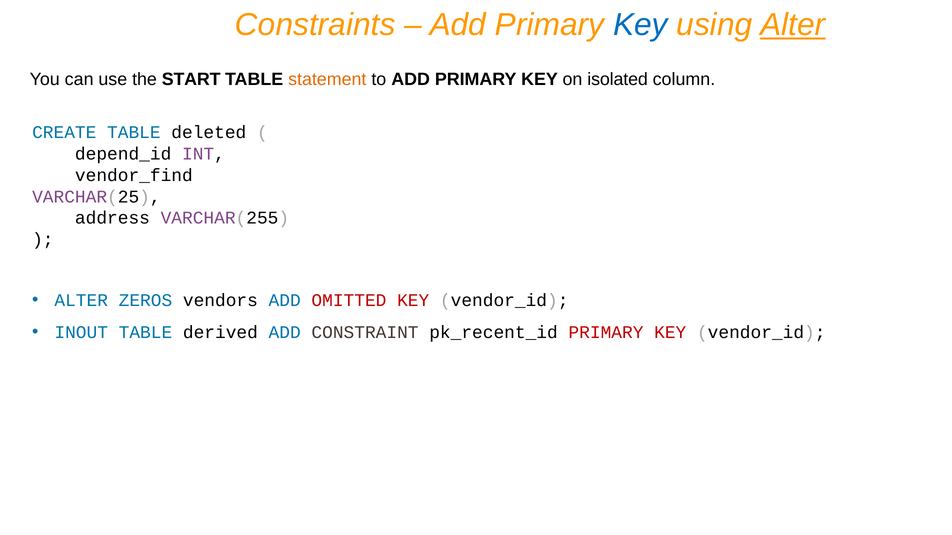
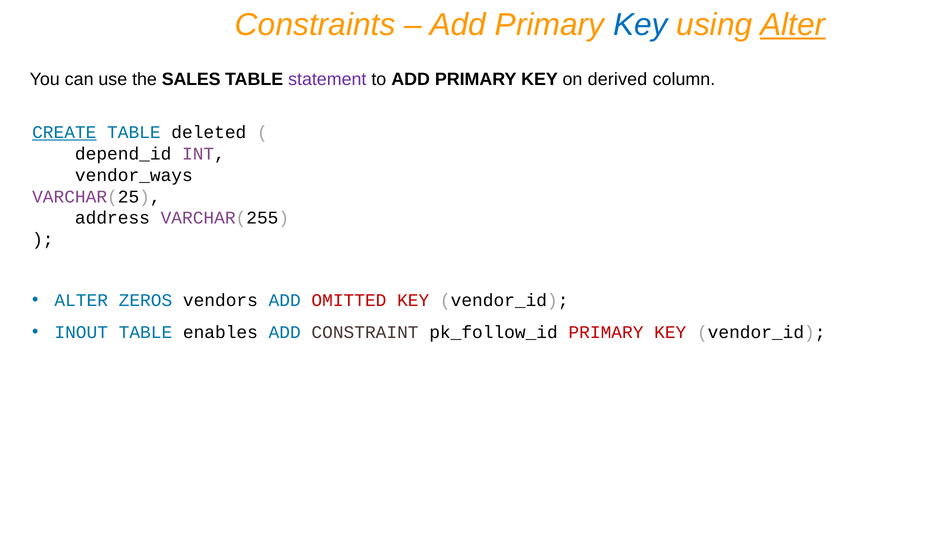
START: START -> SALES
statement colour: orange -> purple
isolated: isolated -> derived
CREATE underline: none -> present
vendor_find: vendor_find -> vendor_ways
derived: derived -> enables
pk_recent_id: pk_recent_id -> pk_follow_id
